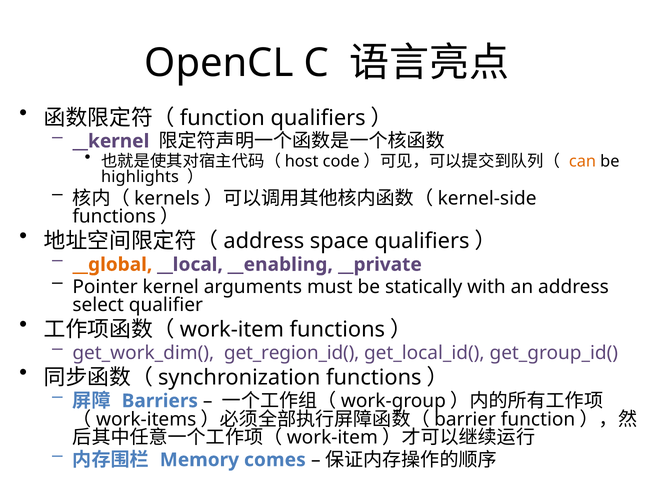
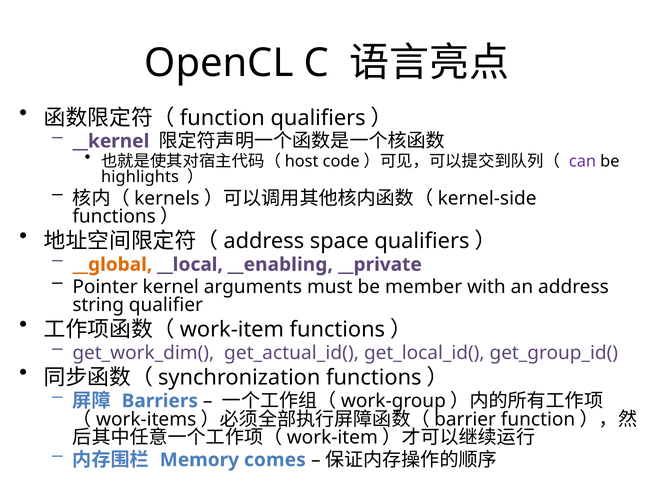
can colour: orange -> purple
statically: statically -> member
select: select -> string
get_region_id(: get_region_id( -> get_actual_id(
